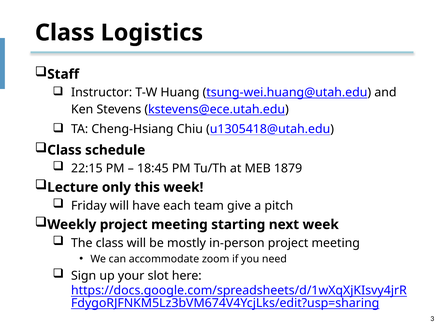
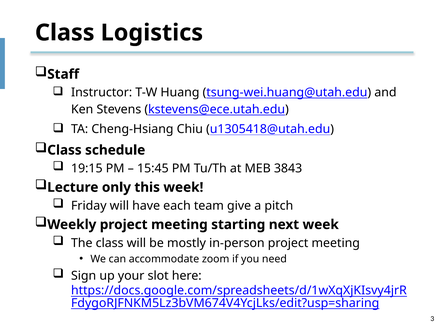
22:15: 22:15 -> 19:15
18:45: 18:45 -> 15:45
1879: 1879 -> 3843
